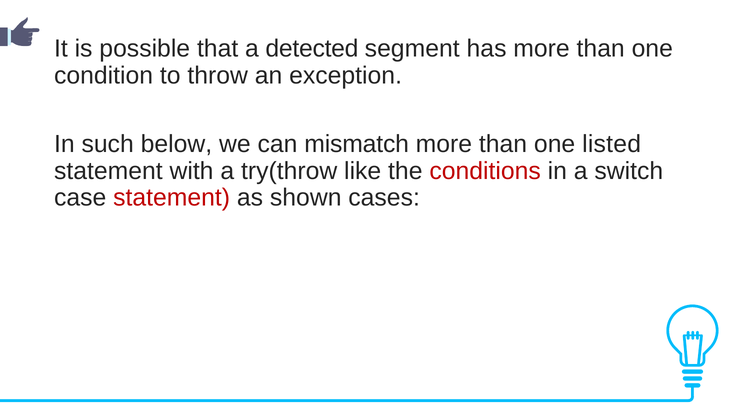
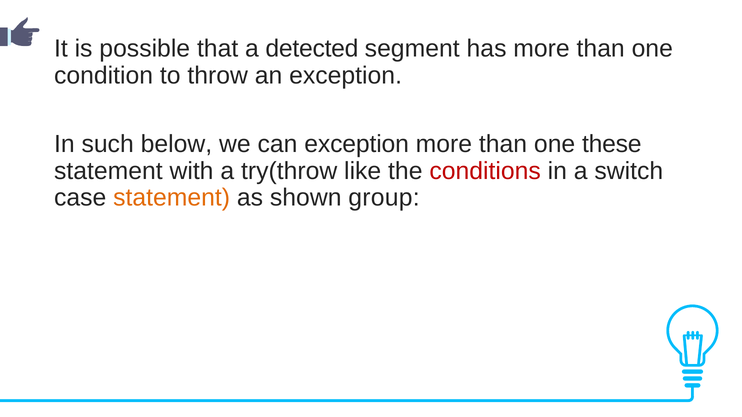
can mismatch: mismatch -> exception
listed: listed -> these
statement at (172, 198) colour: red -> orange
cases: cases -> group
